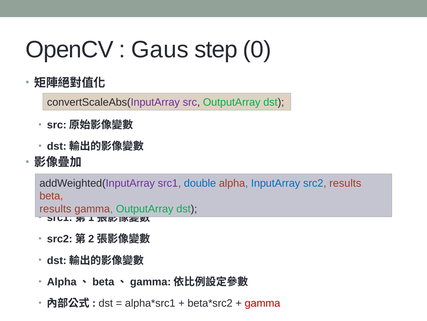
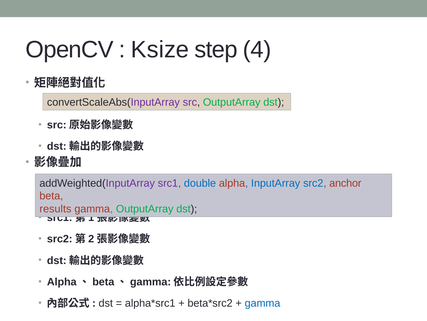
Gaus: Gaus -> Ksize
0: 0 -> 4
src2 results: results -> anchor
gamma at (263, 303) colour: red -> blue
